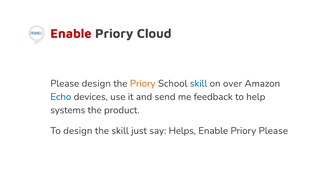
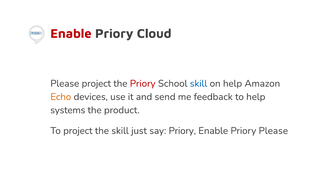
Please design: design -> project
Priory at (143, 83) colour: orange -> red
on over: over -> help
Echo colour: blue -> orange
To design: design -> project
say Helps: Helps -> Priory
